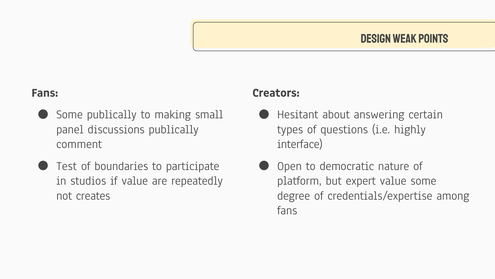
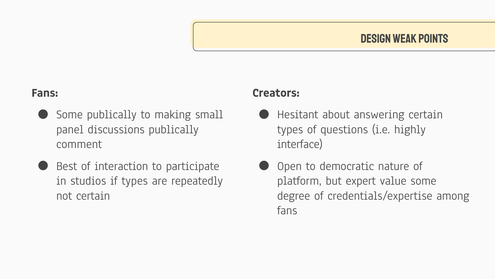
Test: Test -> Best
boundaries: boundaries -> interaction
if value: value -> types
not creates: creates -> certain
